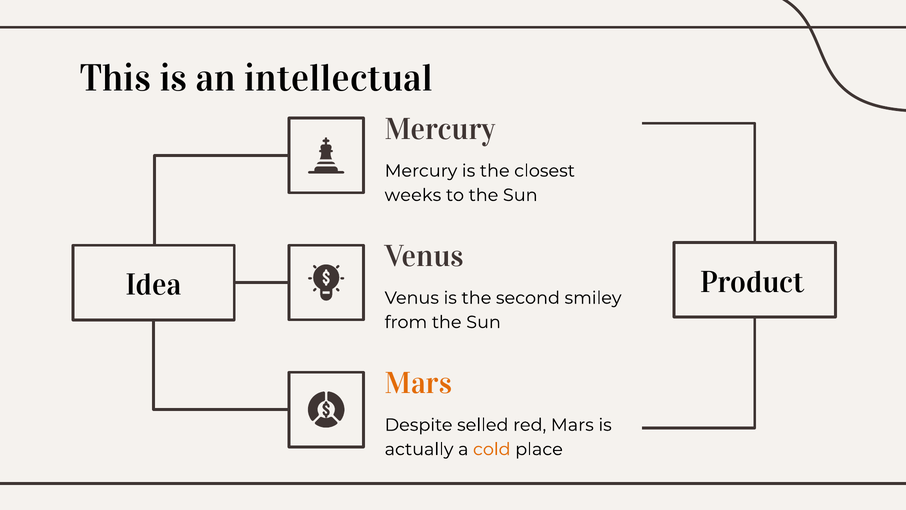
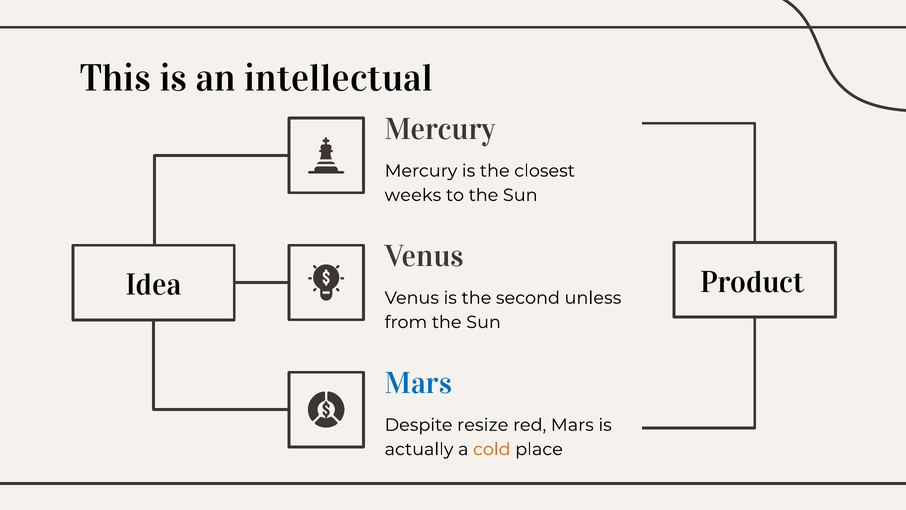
smiley: smiley -> unless
Mars at (418, 383) colour: orange -> blue
selled: selled -> resize
